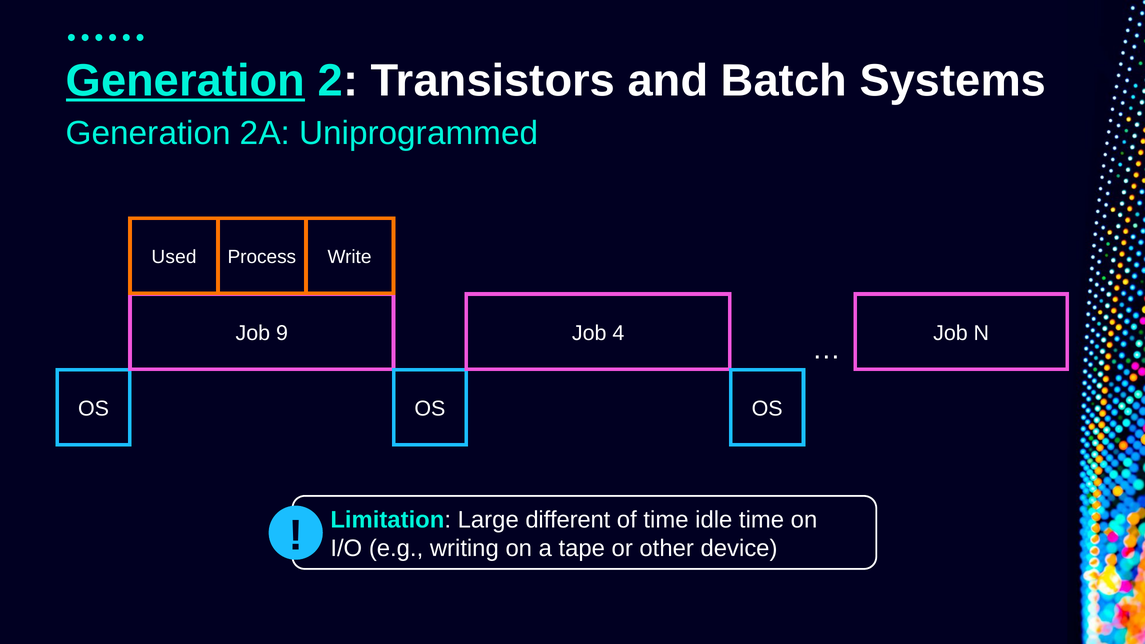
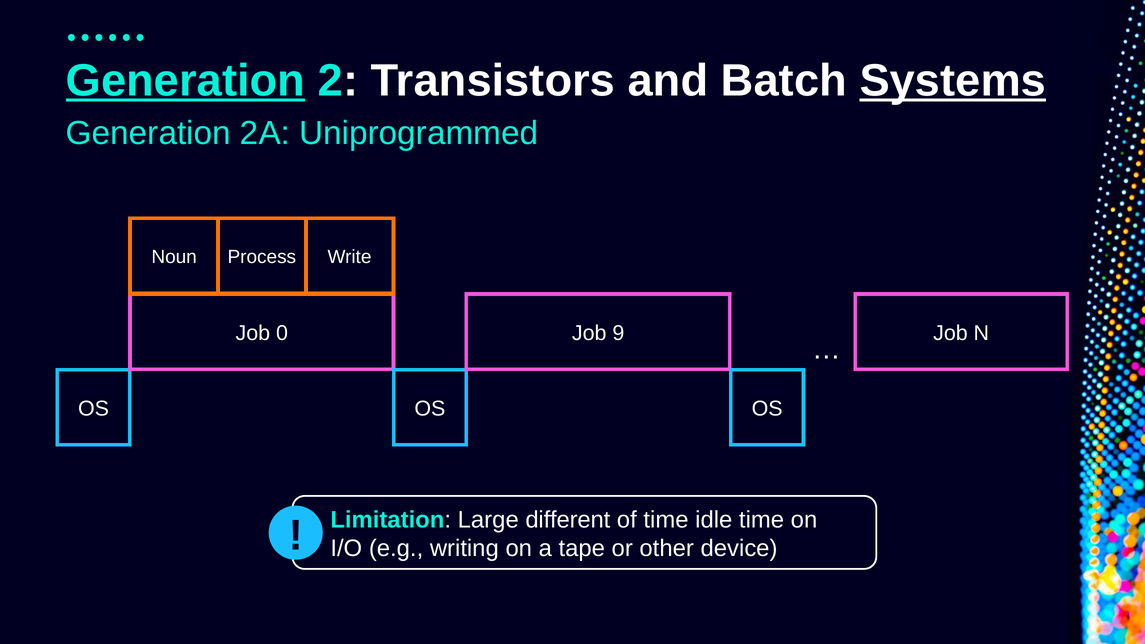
Systems underline: none -> present
Used: Used -> Noun
9: 9 -> 0
4: 4 -> 9
